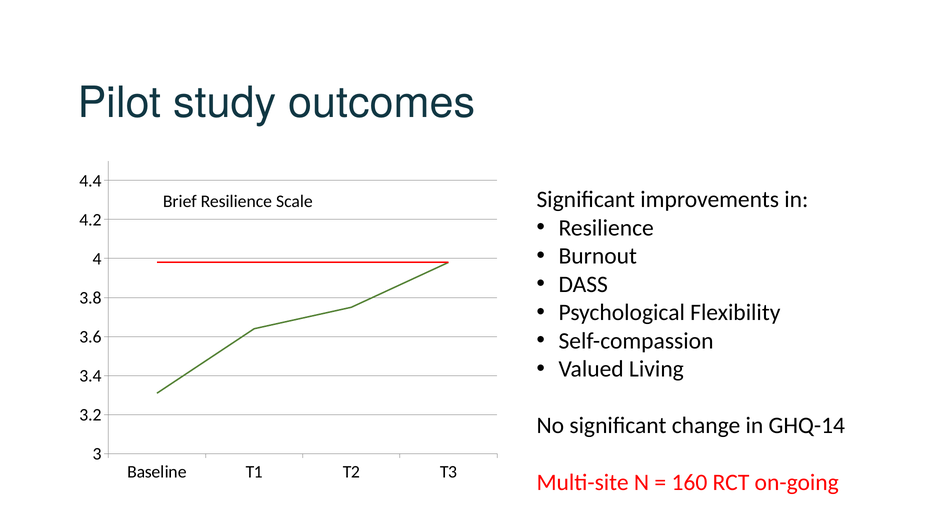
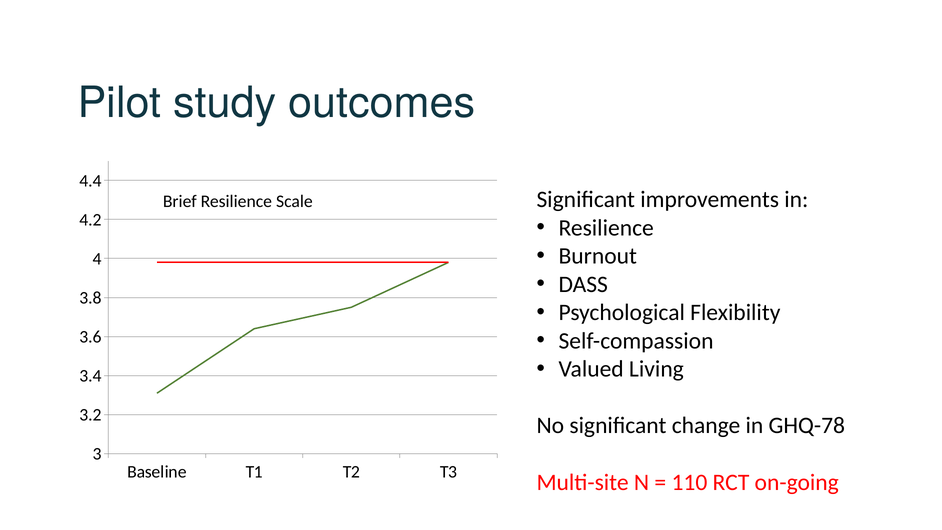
GHQ-14: GHQ-14 -> GHQ-78
160: 160 -> 110
